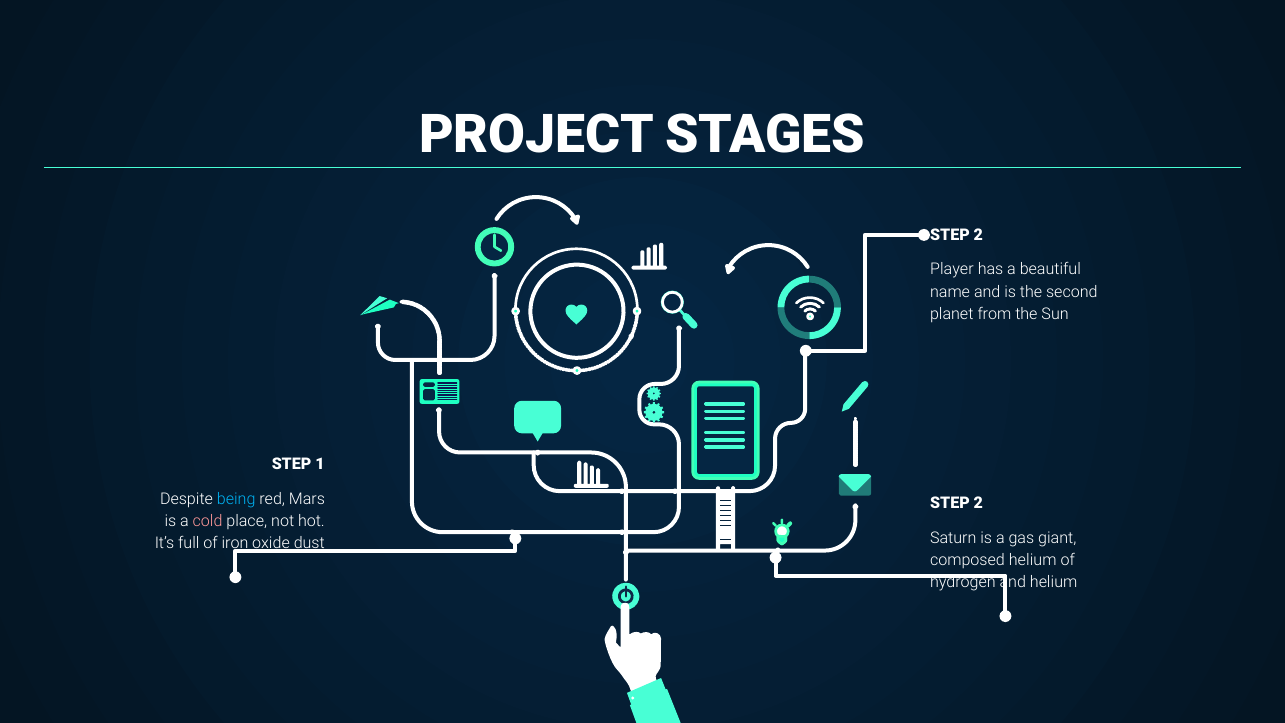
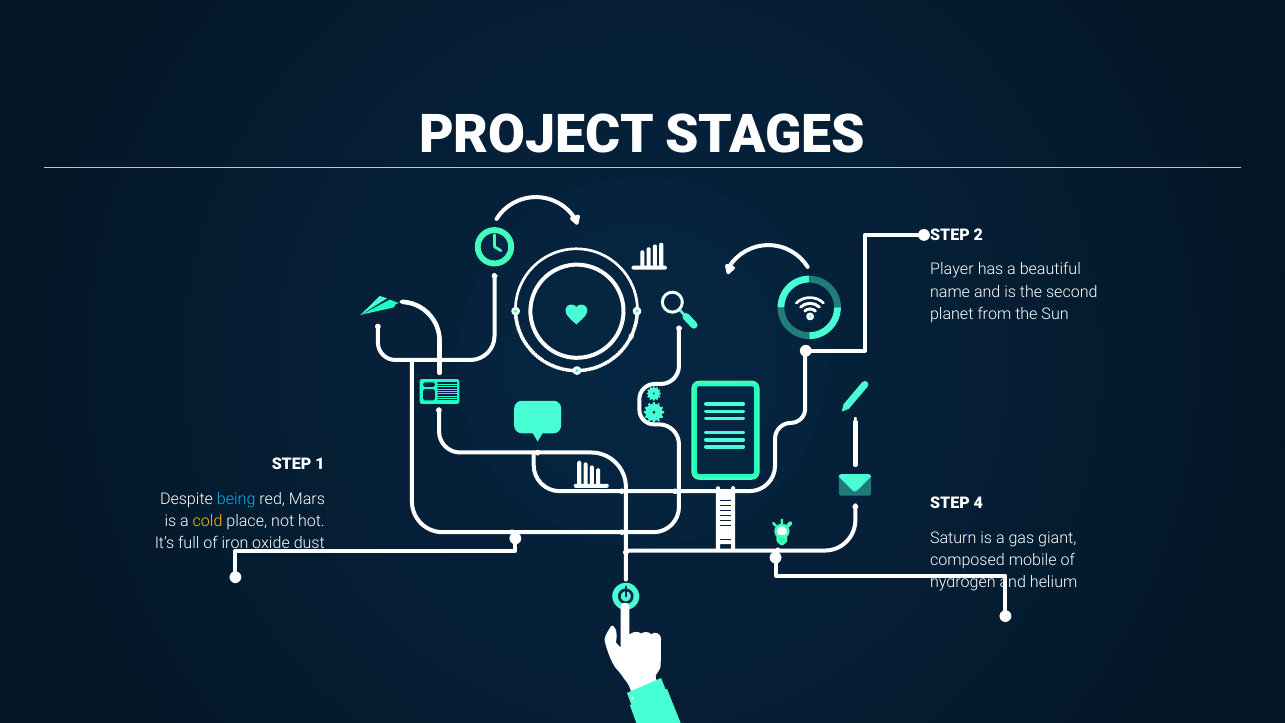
2 at (978, 503): 2 -> 4
cold colour: pink -> yellow
composed helium: helium -> mobile
